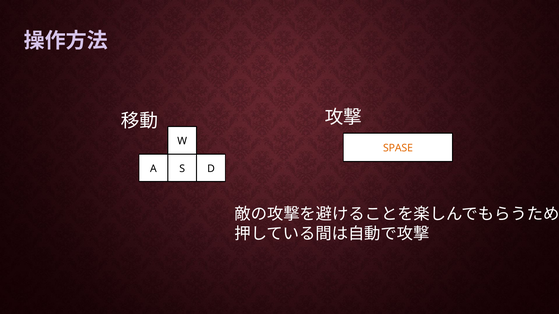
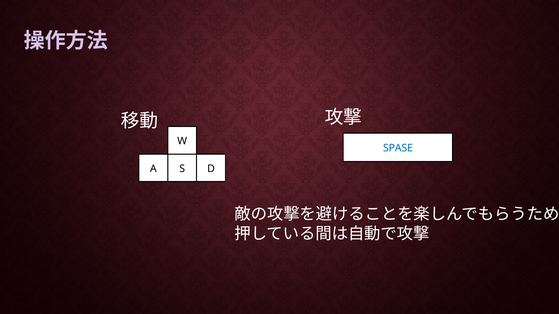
SPASE colour: orange -> blue
